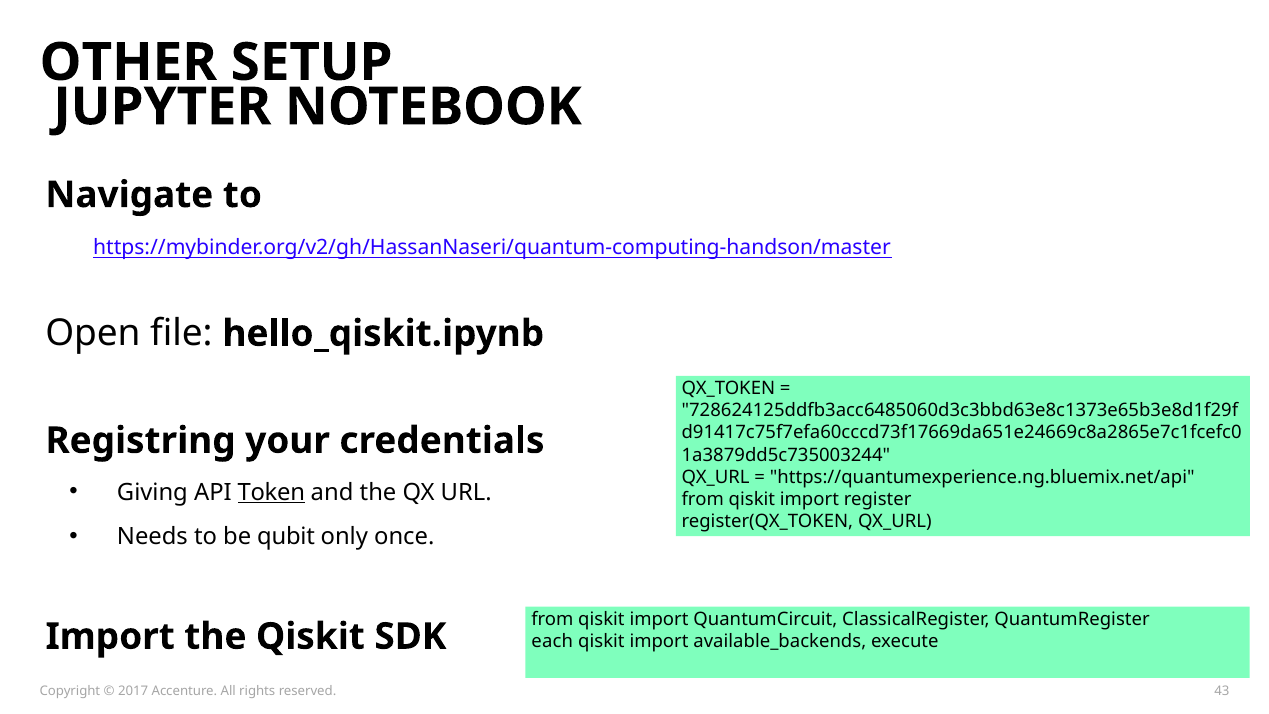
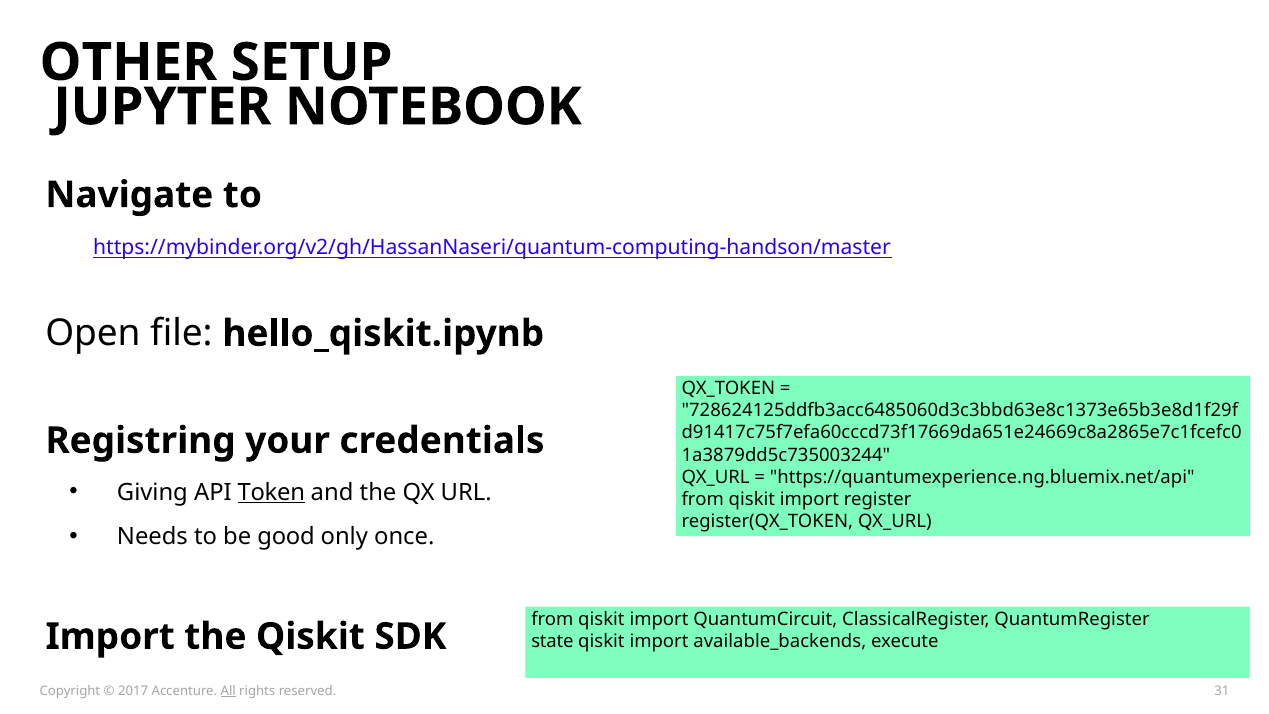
qubit: qubit -> good
each: each -> state
All underline: none -> present
43: 43 -> 31
